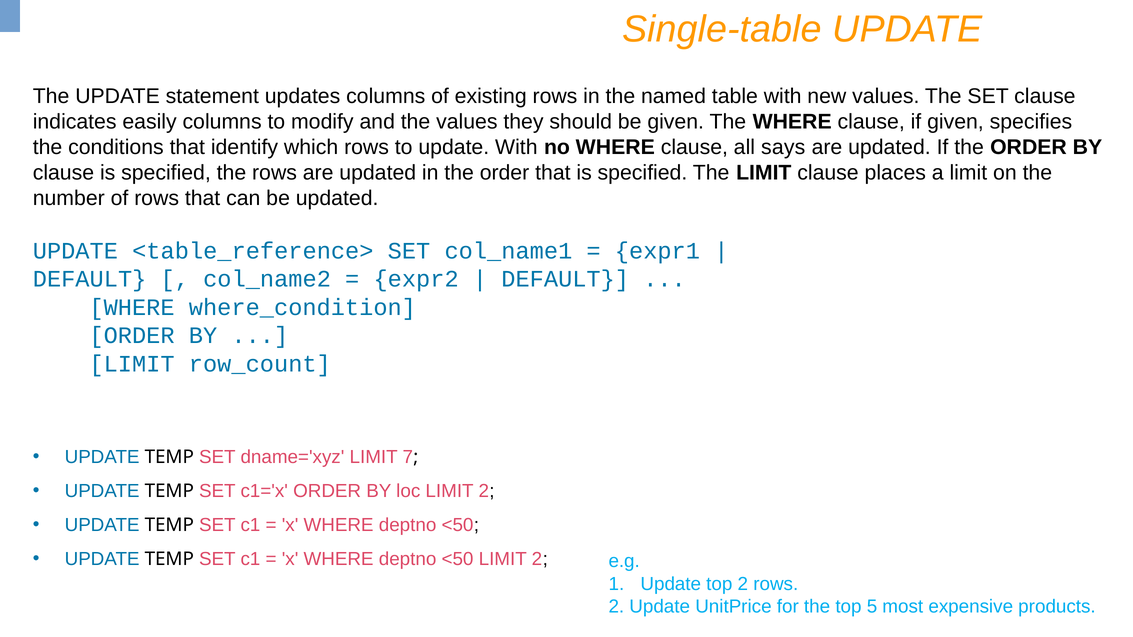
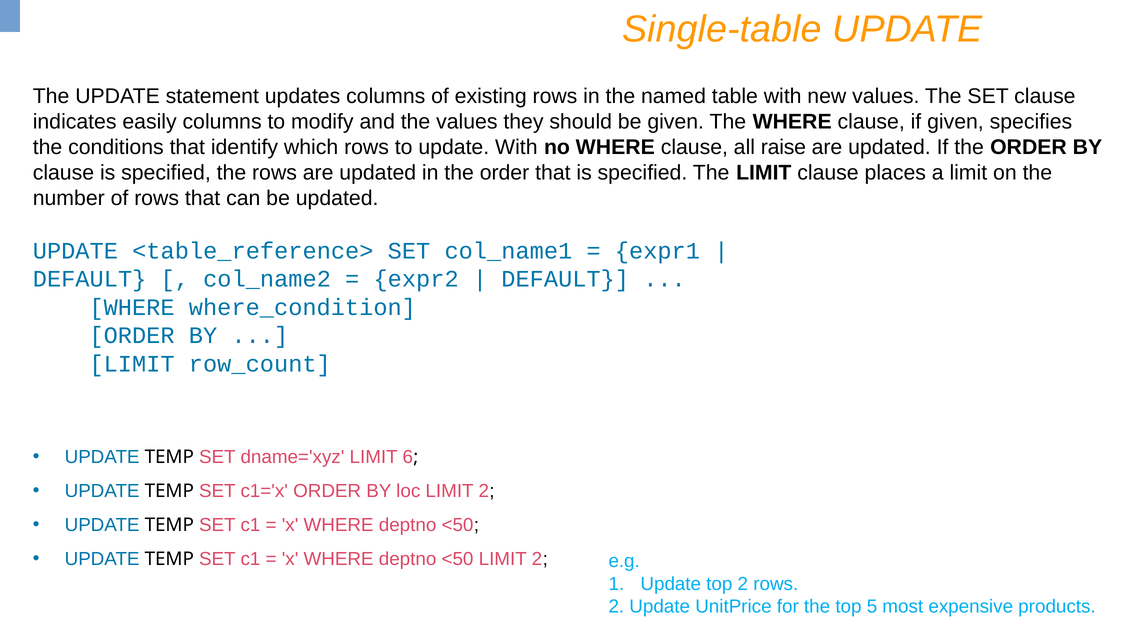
says: says -> raise
7: 7 -> 6
